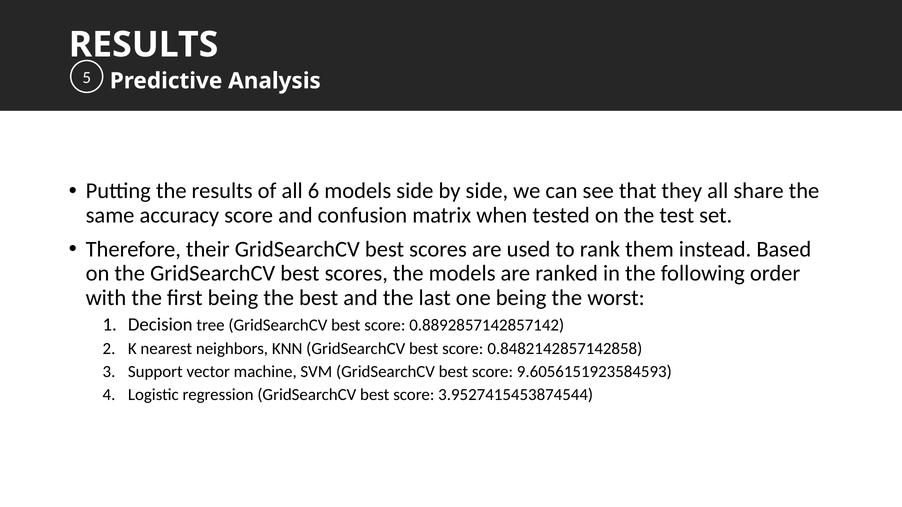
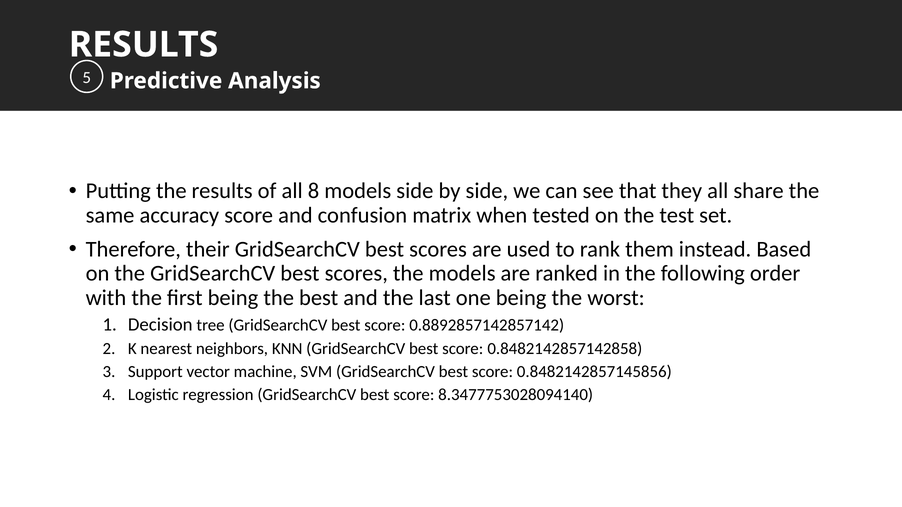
6: 6 -> 8
9.6056151923584593: 9.6056151923584593 -> 0.8482142857145856
3.9527415453874544: 3.9527415453874544 -> 8.3477753028094140
